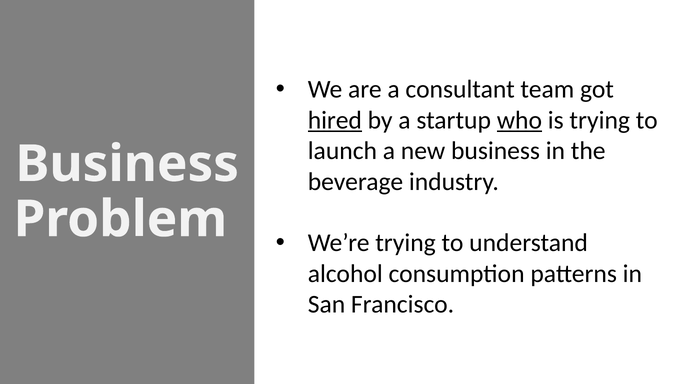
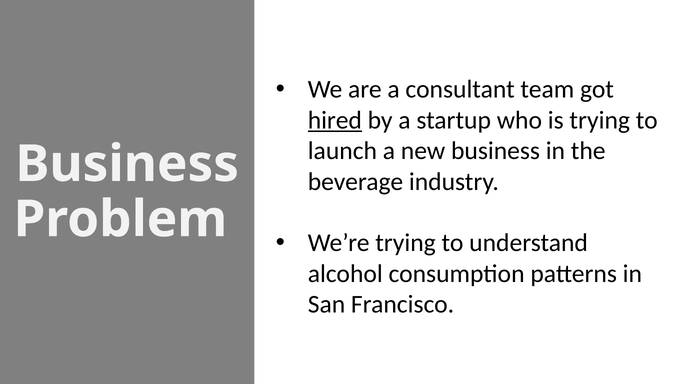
who underline: present -> none
